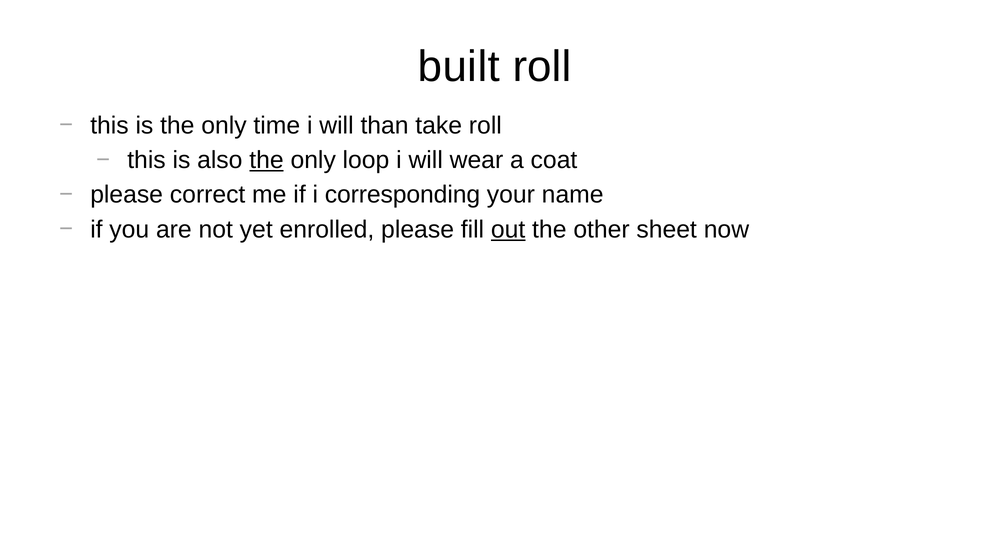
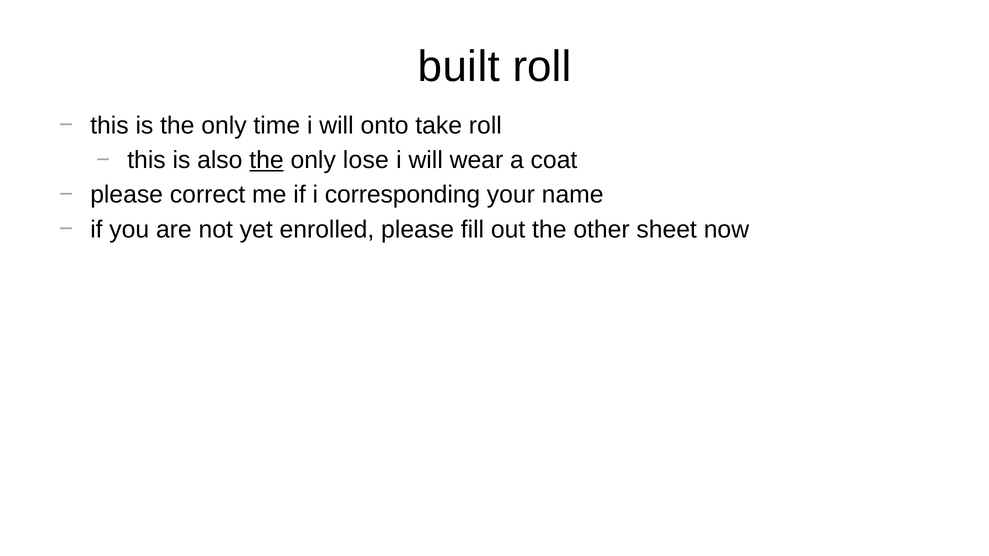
than: than -> onto
loop: loop -> lose
out underline: present -> none
